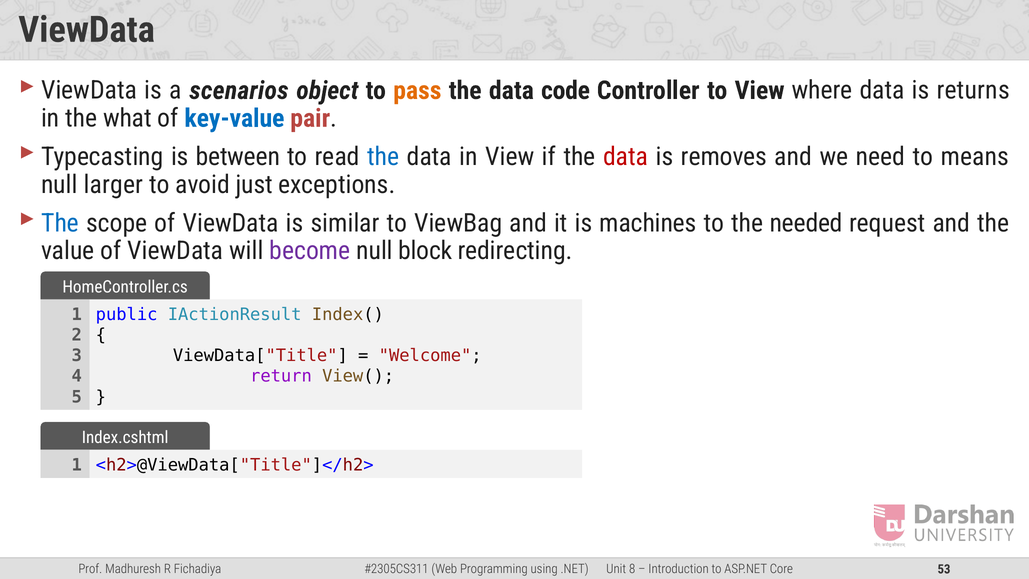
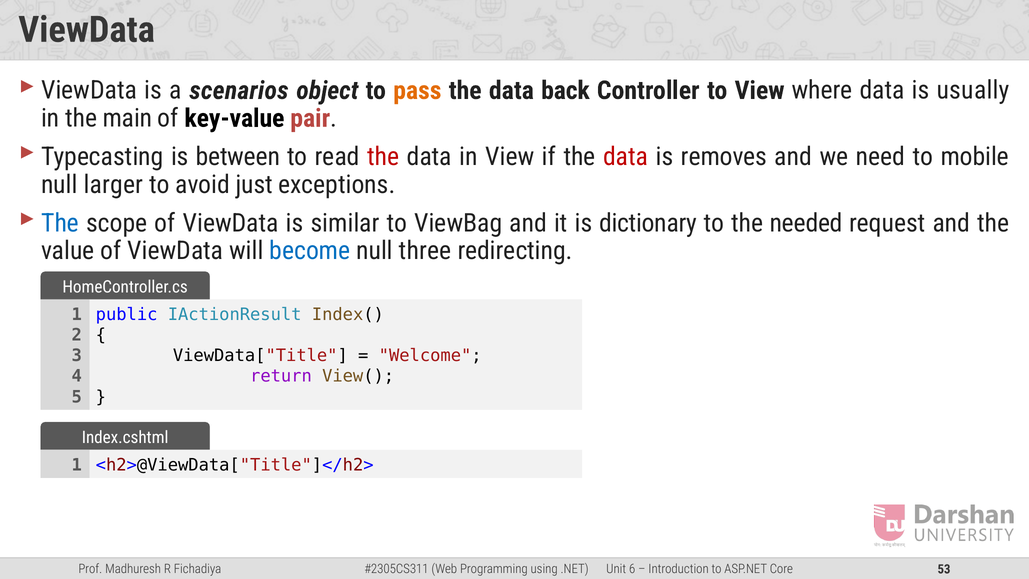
code: code -> back
returns: returns -> usually
what: what -> main
key-value colour: blue -> black
the at (383, 157) colour: blue -> red
means: means -> mobile
machines: machines -> dictionary
become colour: purple -> blue
block: block -> three
8: 8 -> 6
